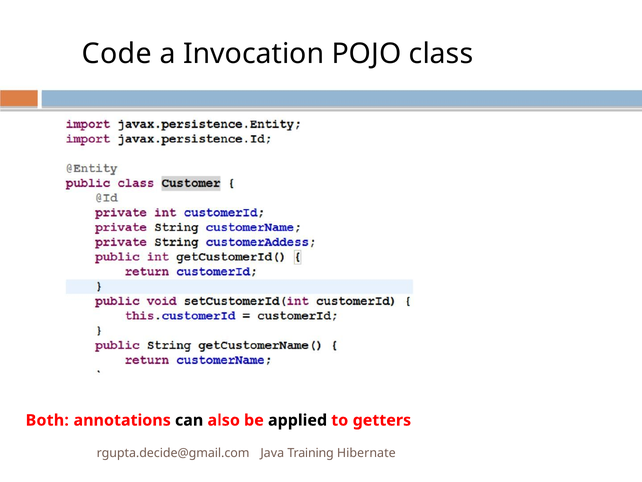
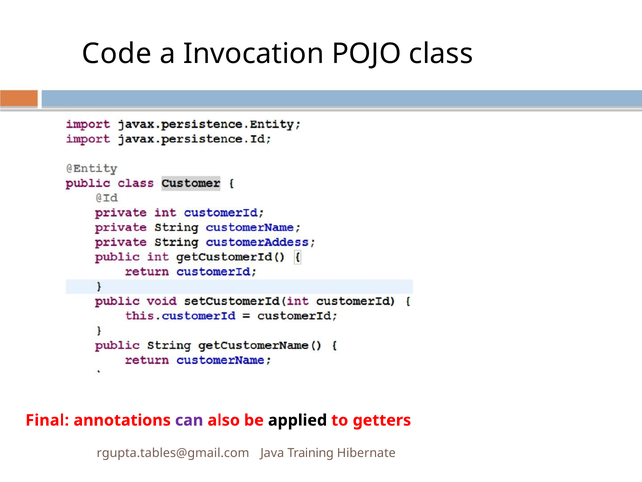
Both: Both -> Final
can colour: black -> purple
rgupta.decide@gmail.com: rgupta.decide@gmail.com -> rgupta.tables@gmail.com
